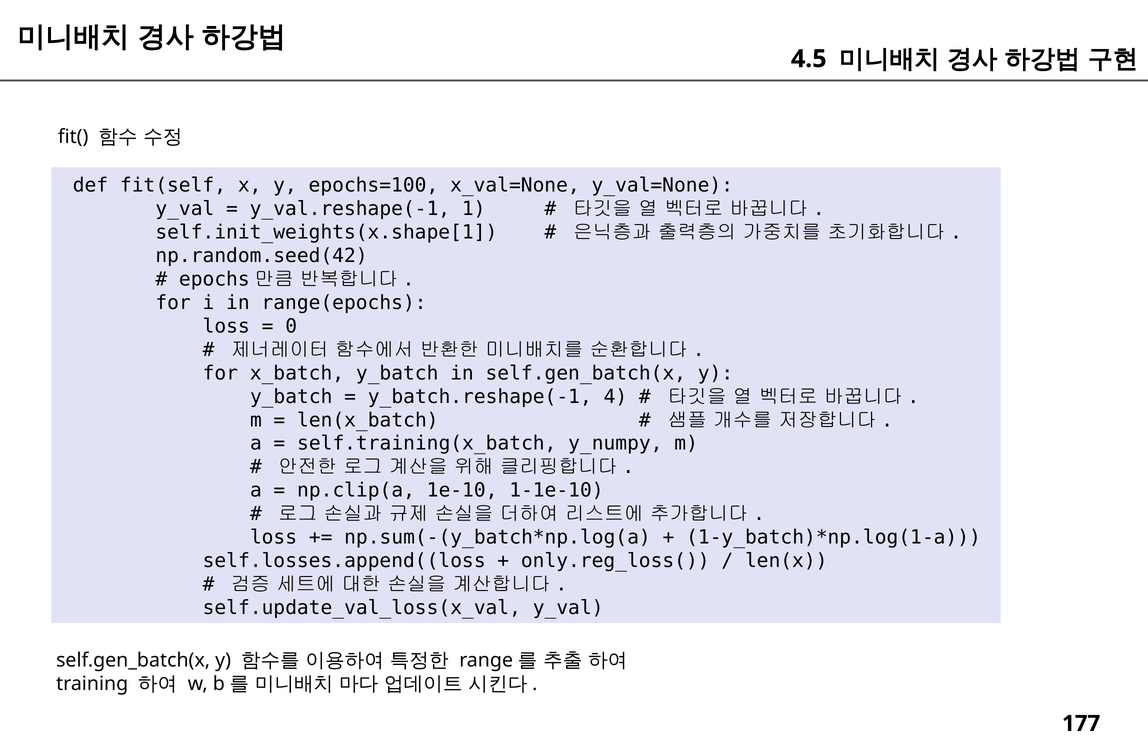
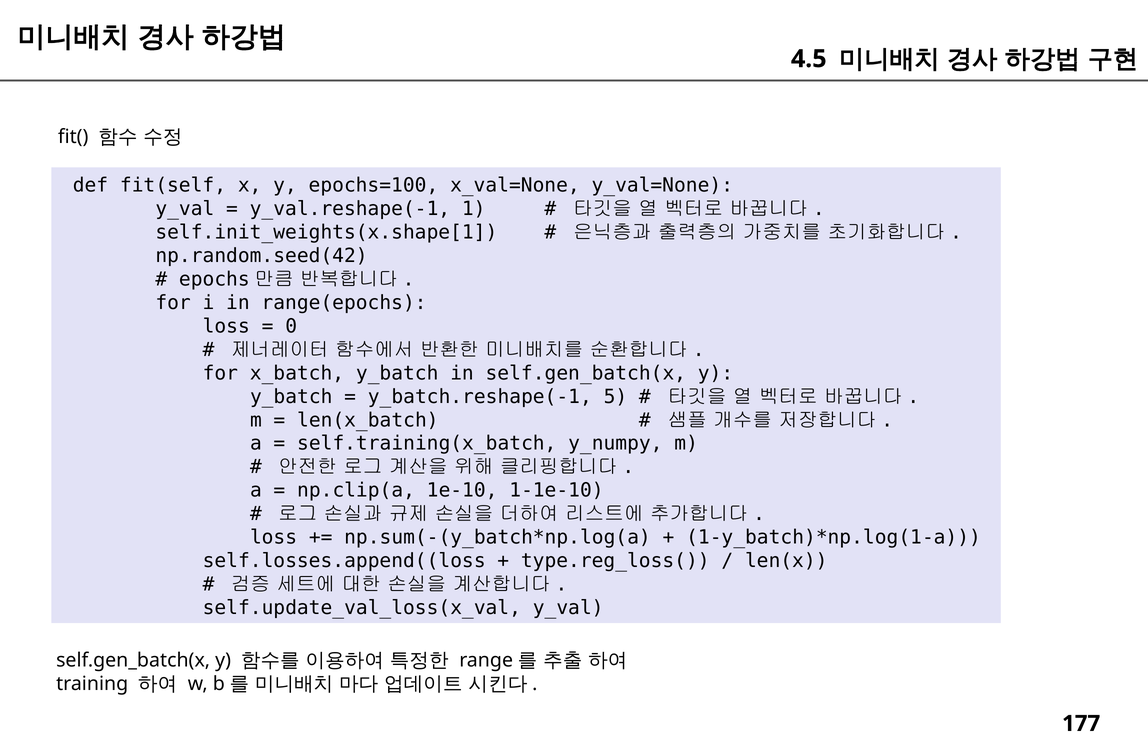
4: 4 -> 5
only.reg_loss(: only.reg_loss( -> type.reg_loss(
